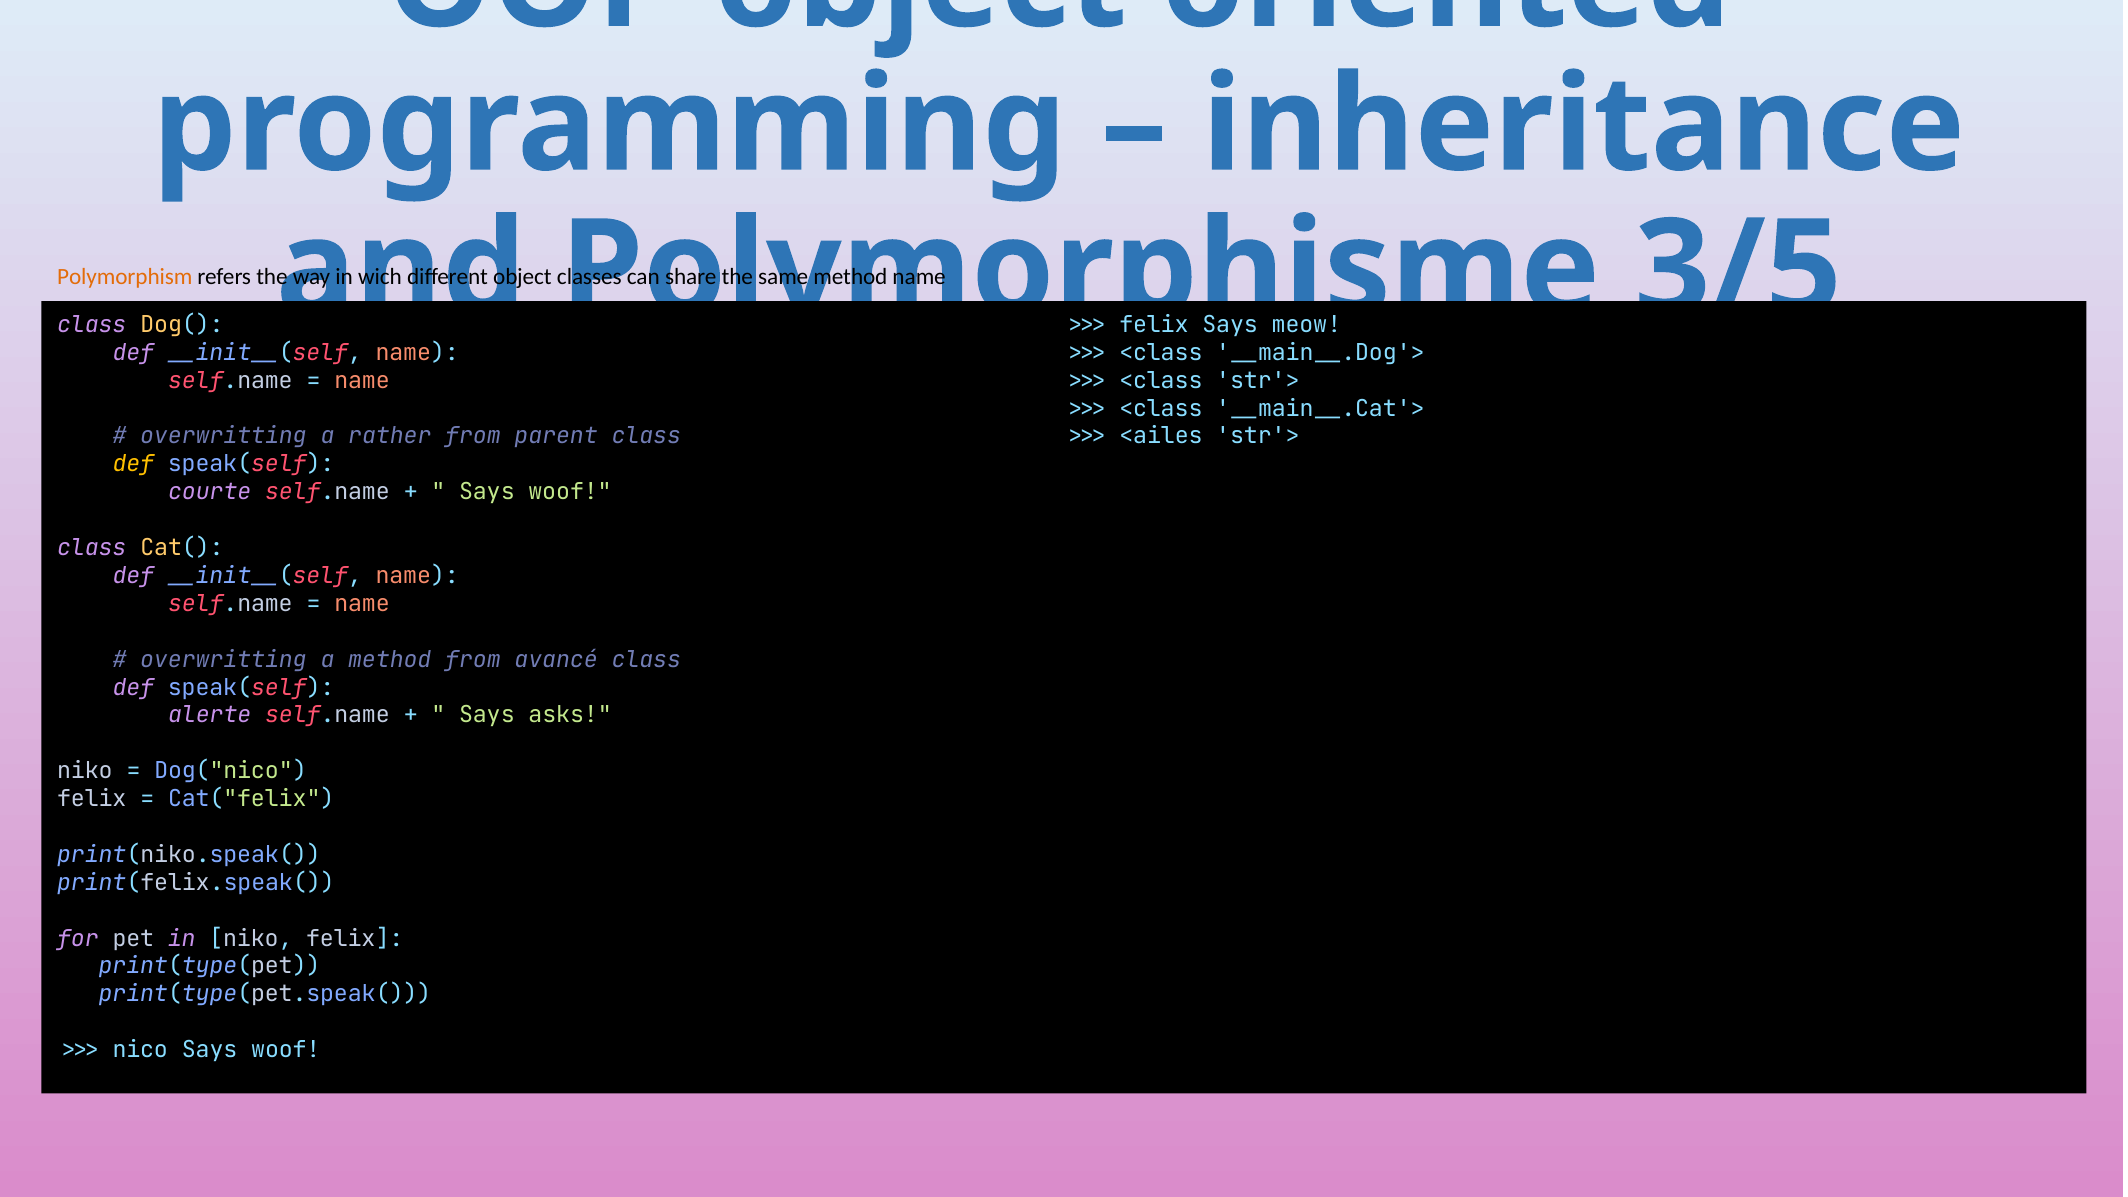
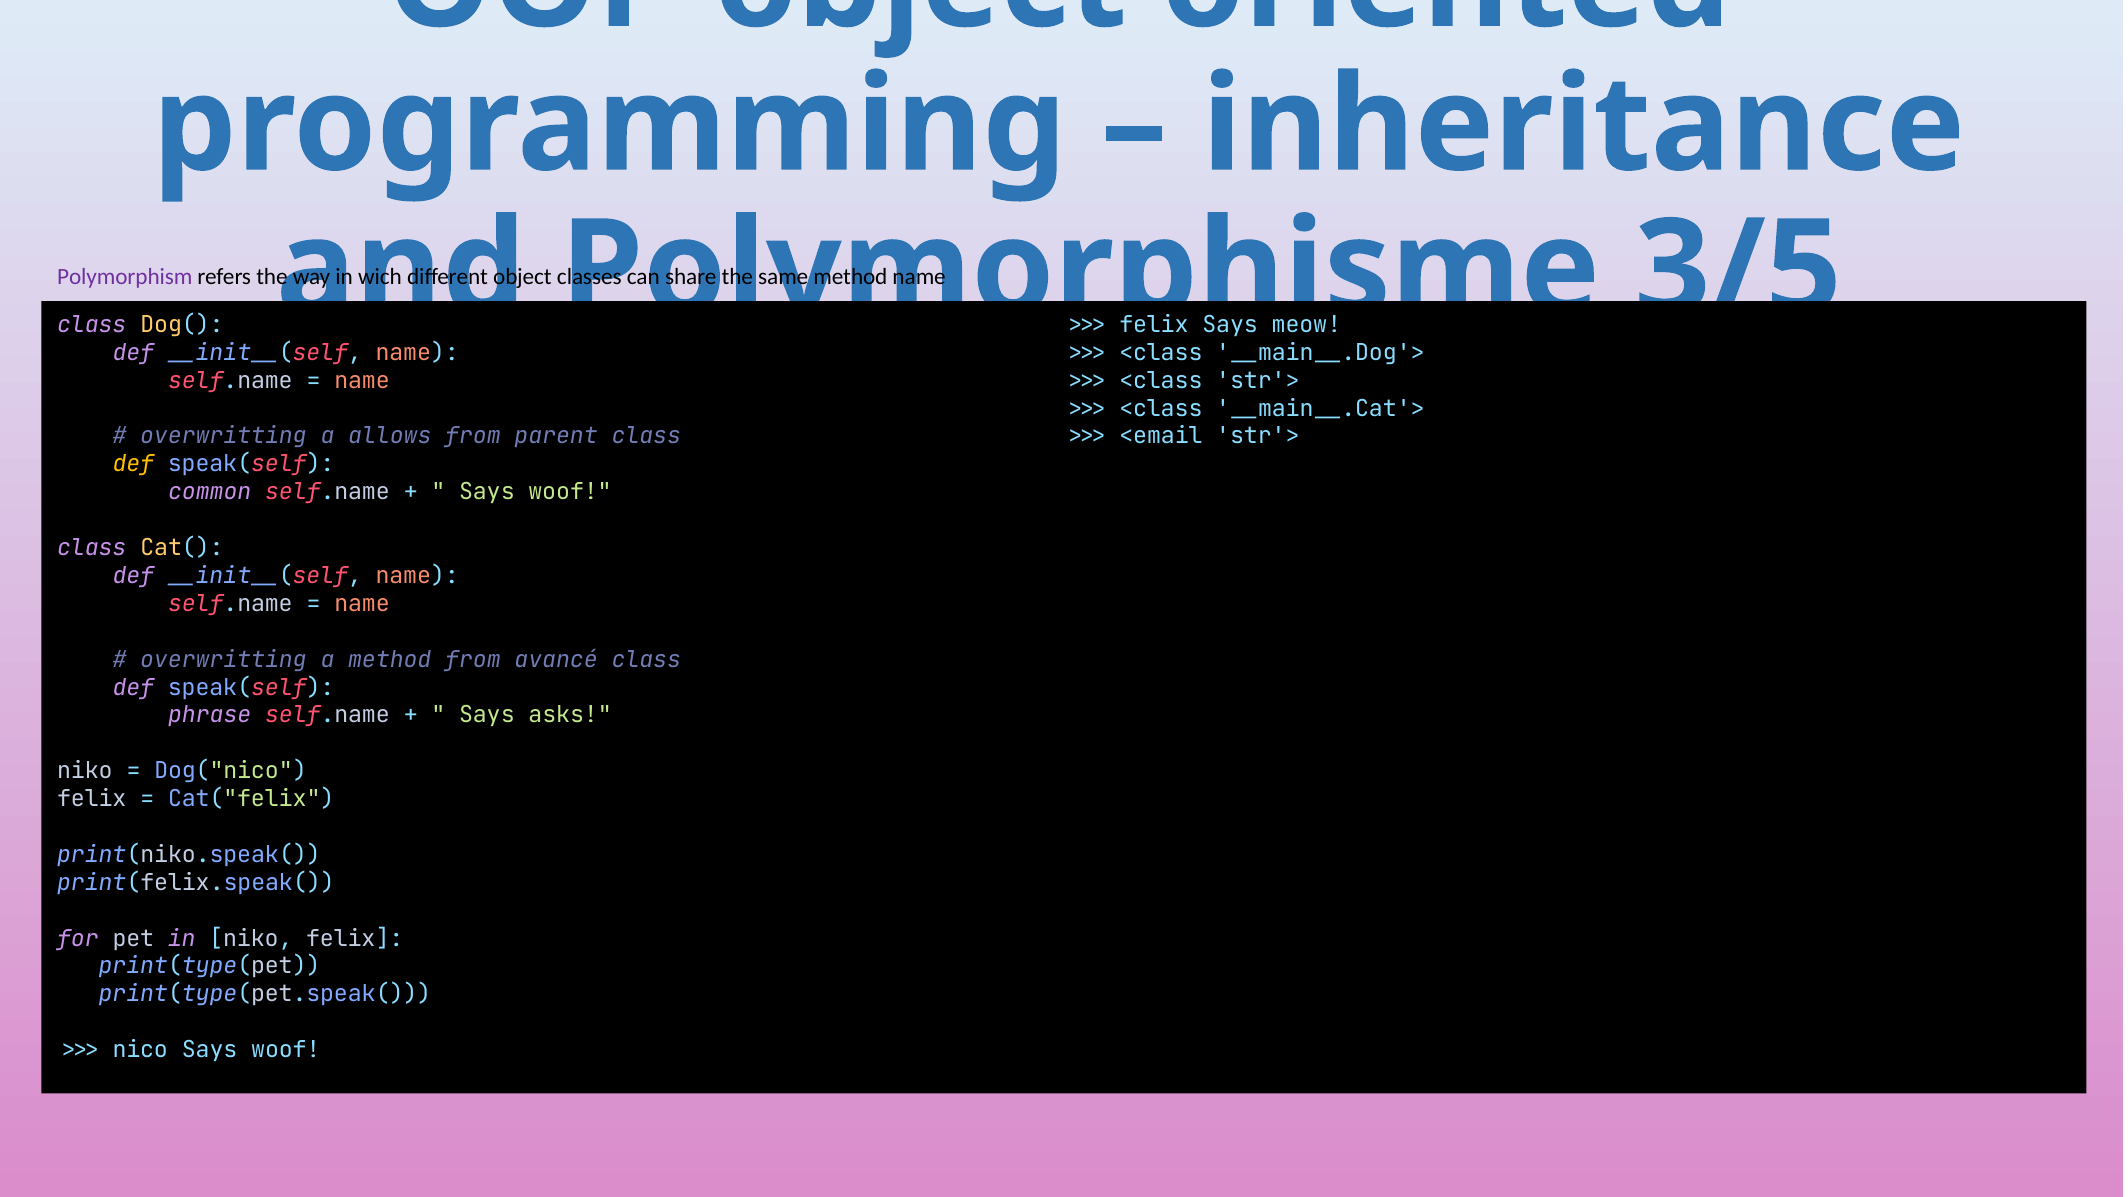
Polymorphism colour: orange -> purple
rather: rather -> allows
<ailes: <ailes -> <email
courte: courte -> common
alerte: alerte -> phrase
